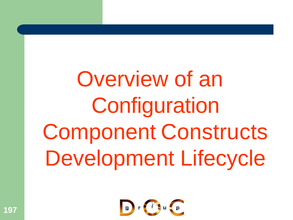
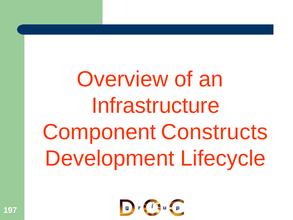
Configuration: Configuration -> Infrastructure
